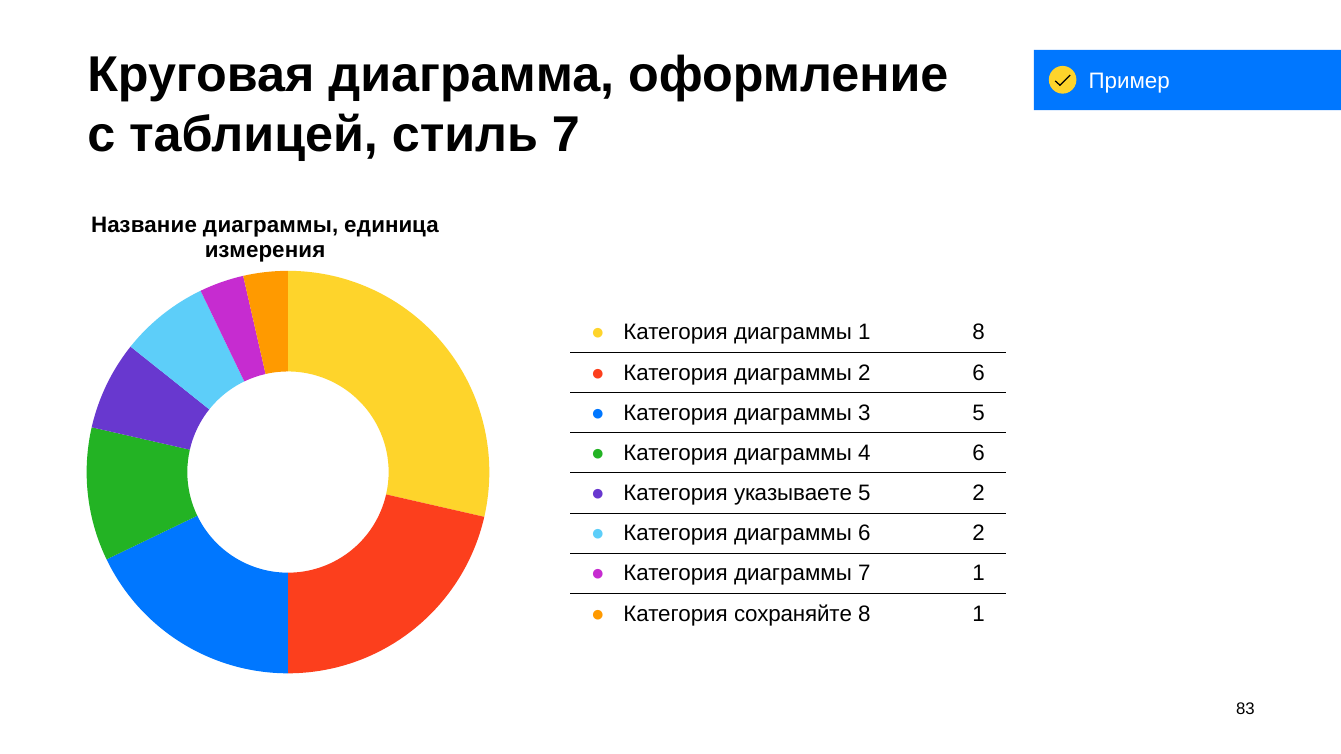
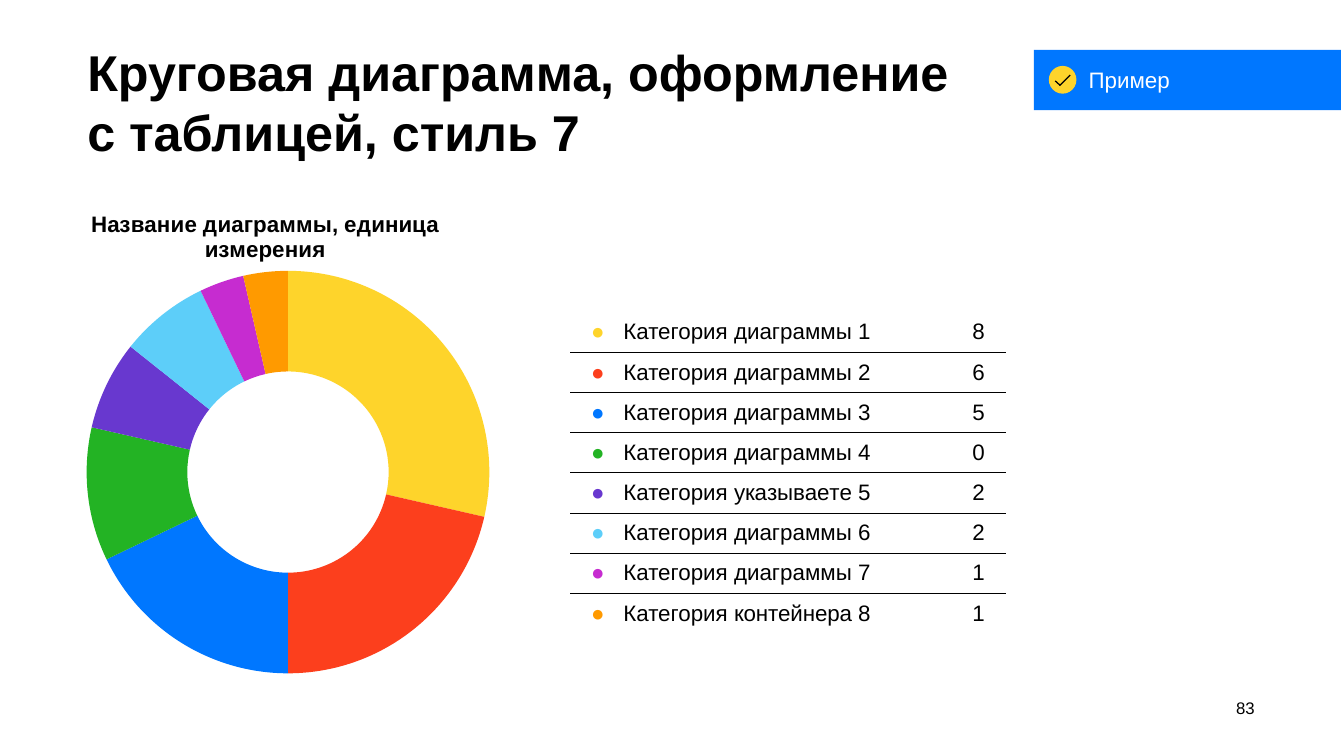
4 6: 6 -> 0
сохраняйте: сохраняйте -> контейнера
